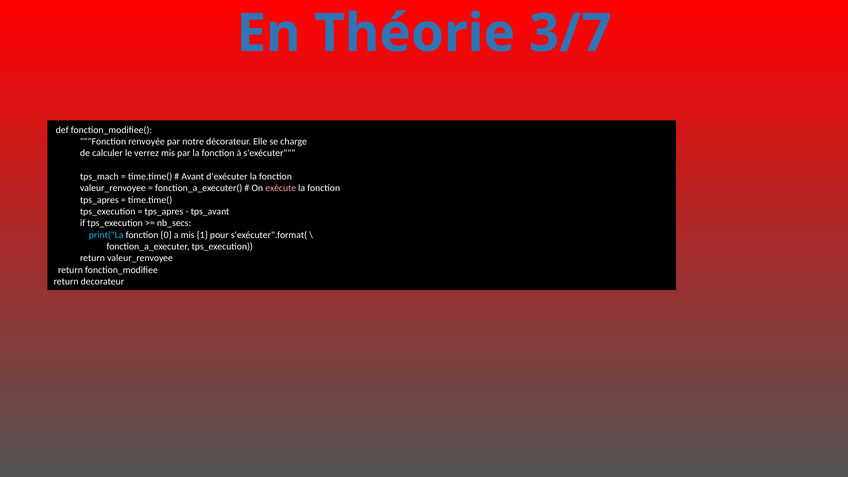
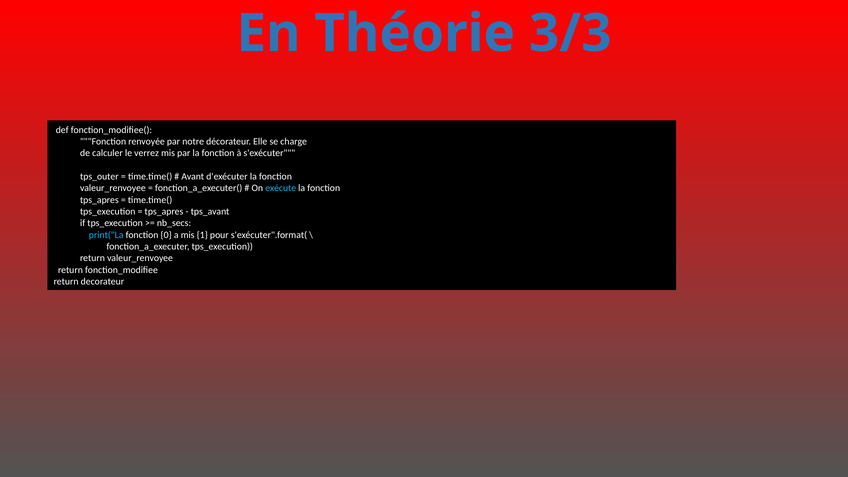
3/7: 3/7 -> 3/3
tps_mach: tps_mach -> tps_outer
exécute colour: pink -> light blue
